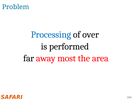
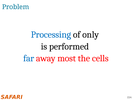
over: over -> only
far colour: black -> blue
area: area -> cells
